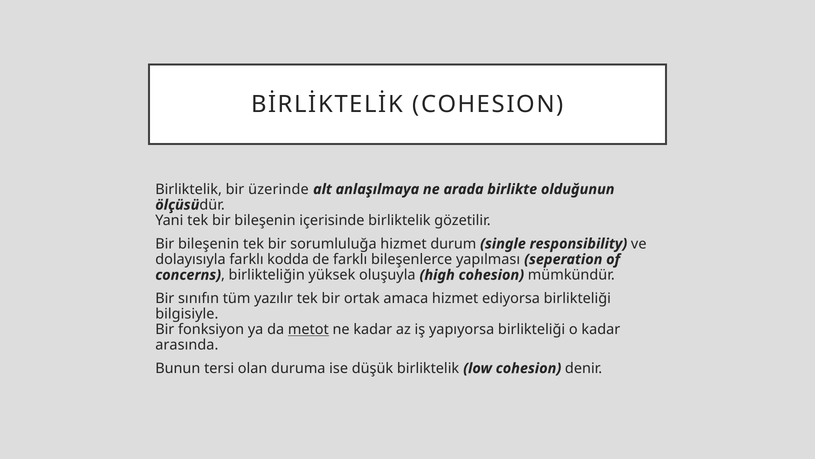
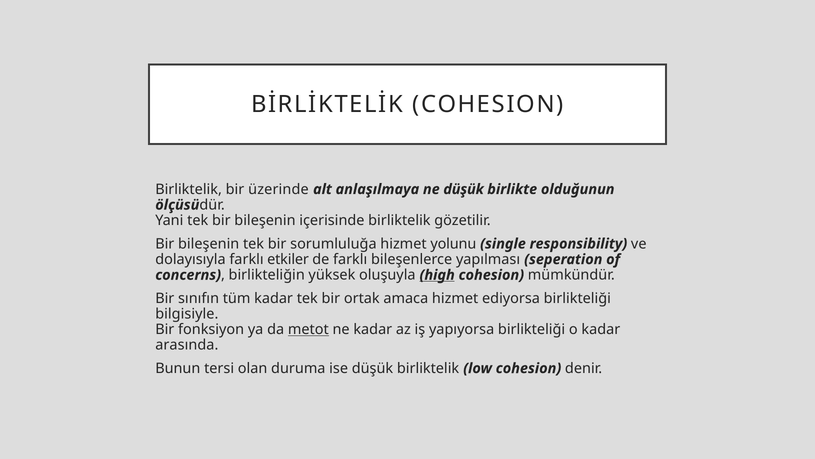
ne arada: arada -> düşük
durum: durum -> yolunu
kodda: kodda -> etkiler
high underline: none -> present
tüm yazılır: yazılır -> kadar
